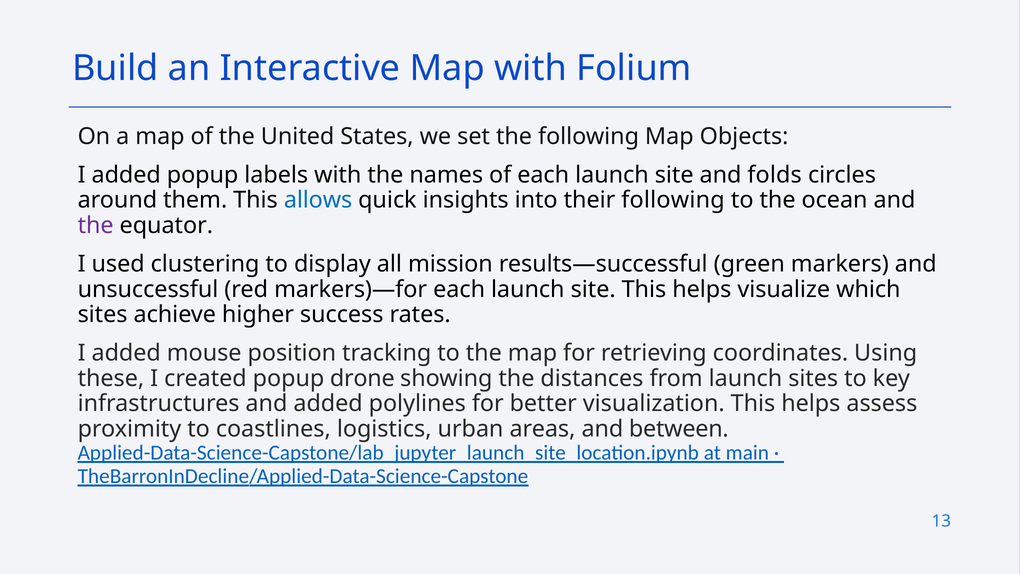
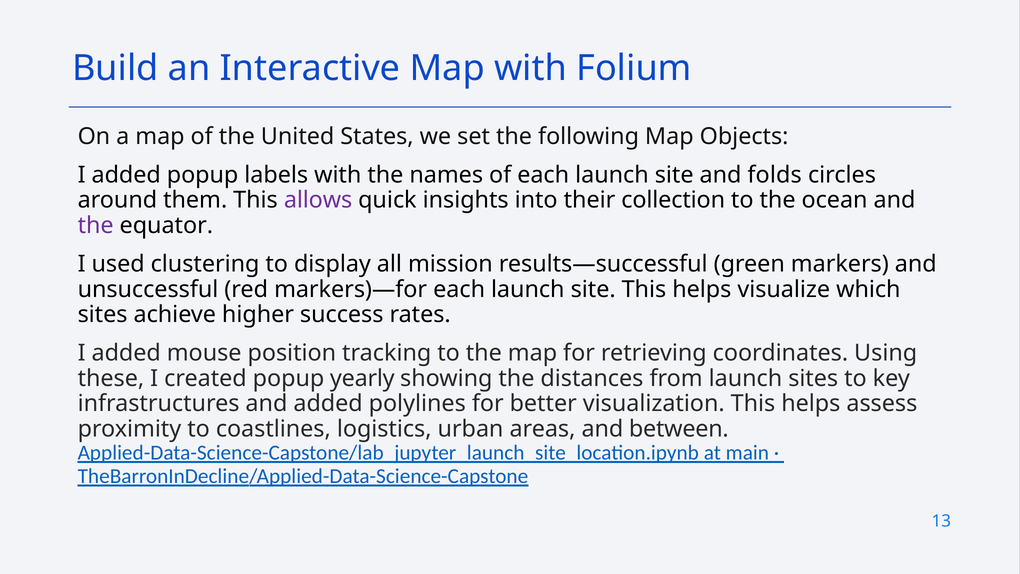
allows colour: blue -> purple
their following: following -> collection
drone: drone -> yearly
